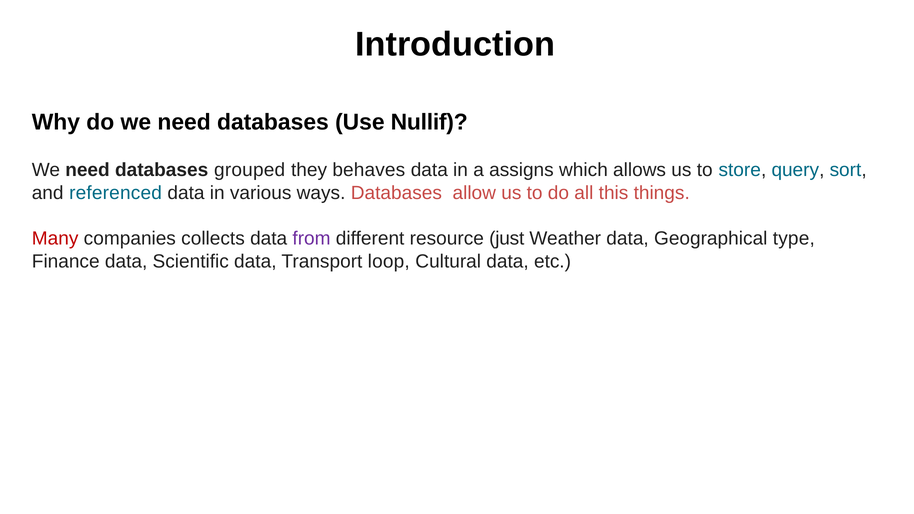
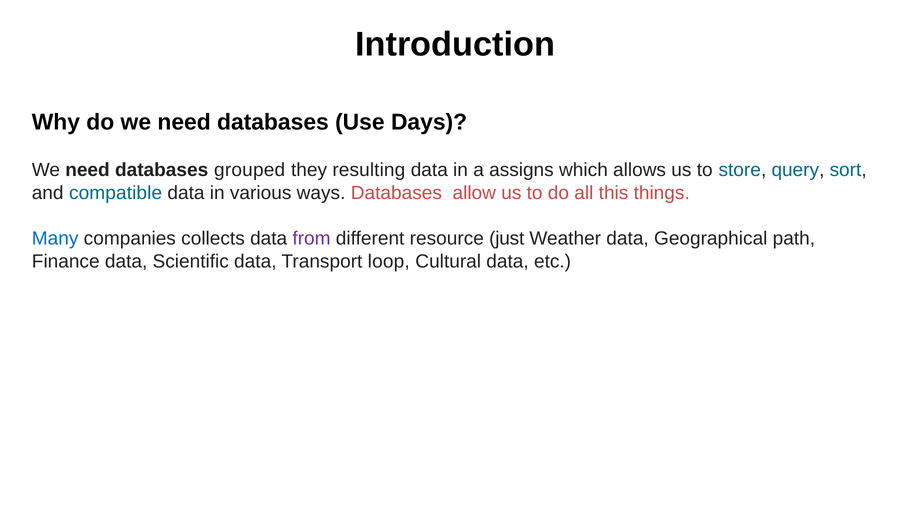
Nullif: Nullif -> Days
behaves: behaves -> resulting
referenced: referenced -> compatible
Many colour: red -> blue
type: type -> path
